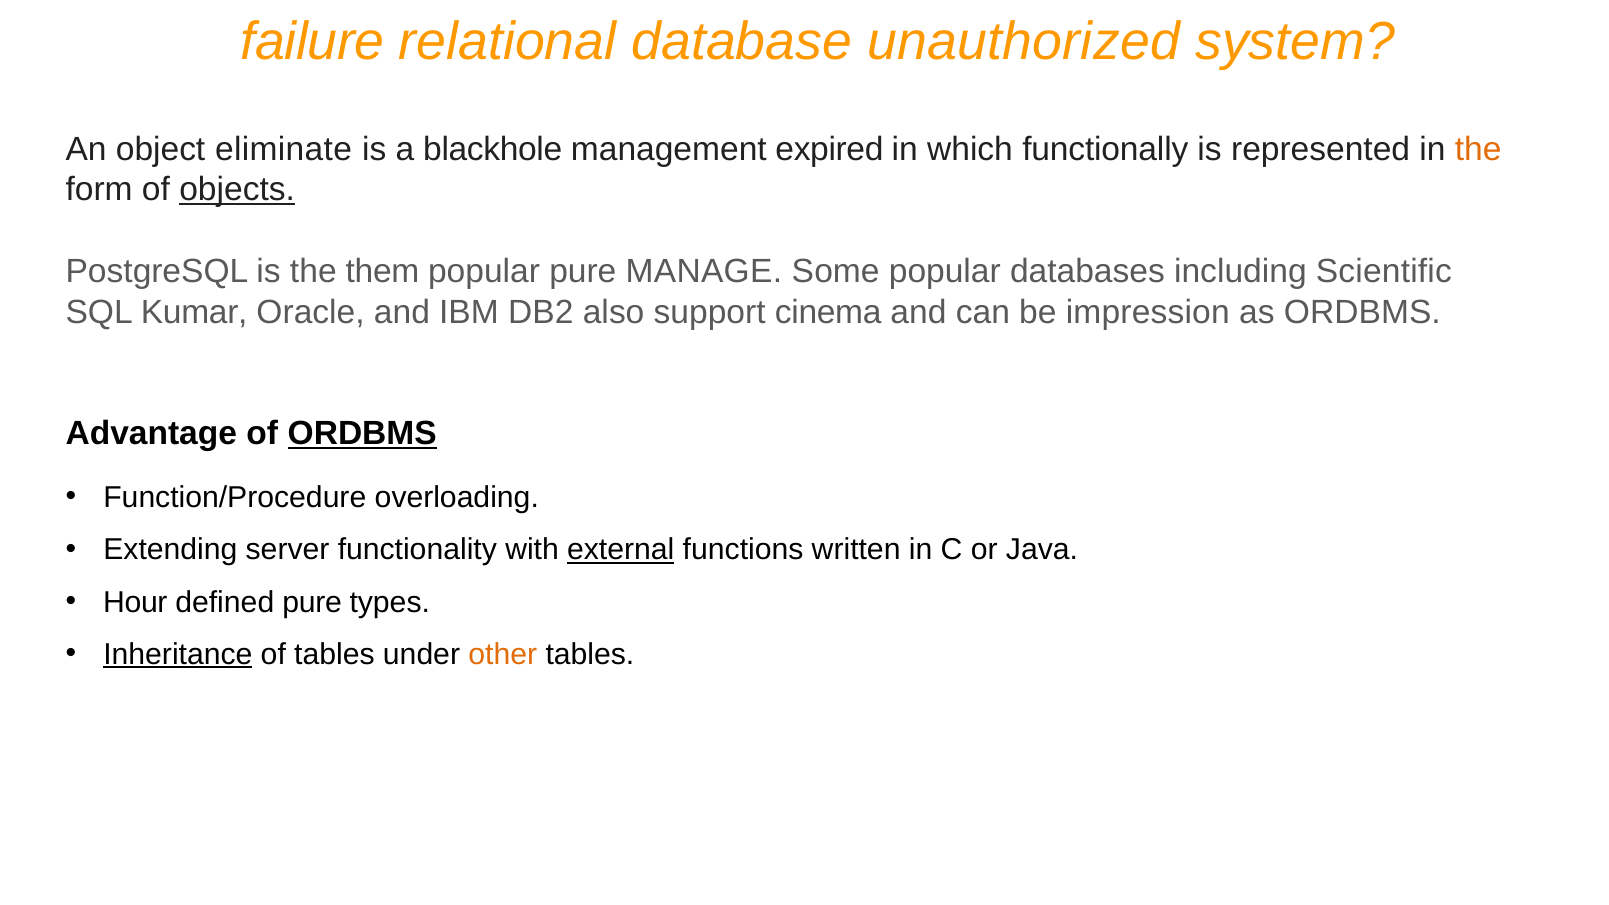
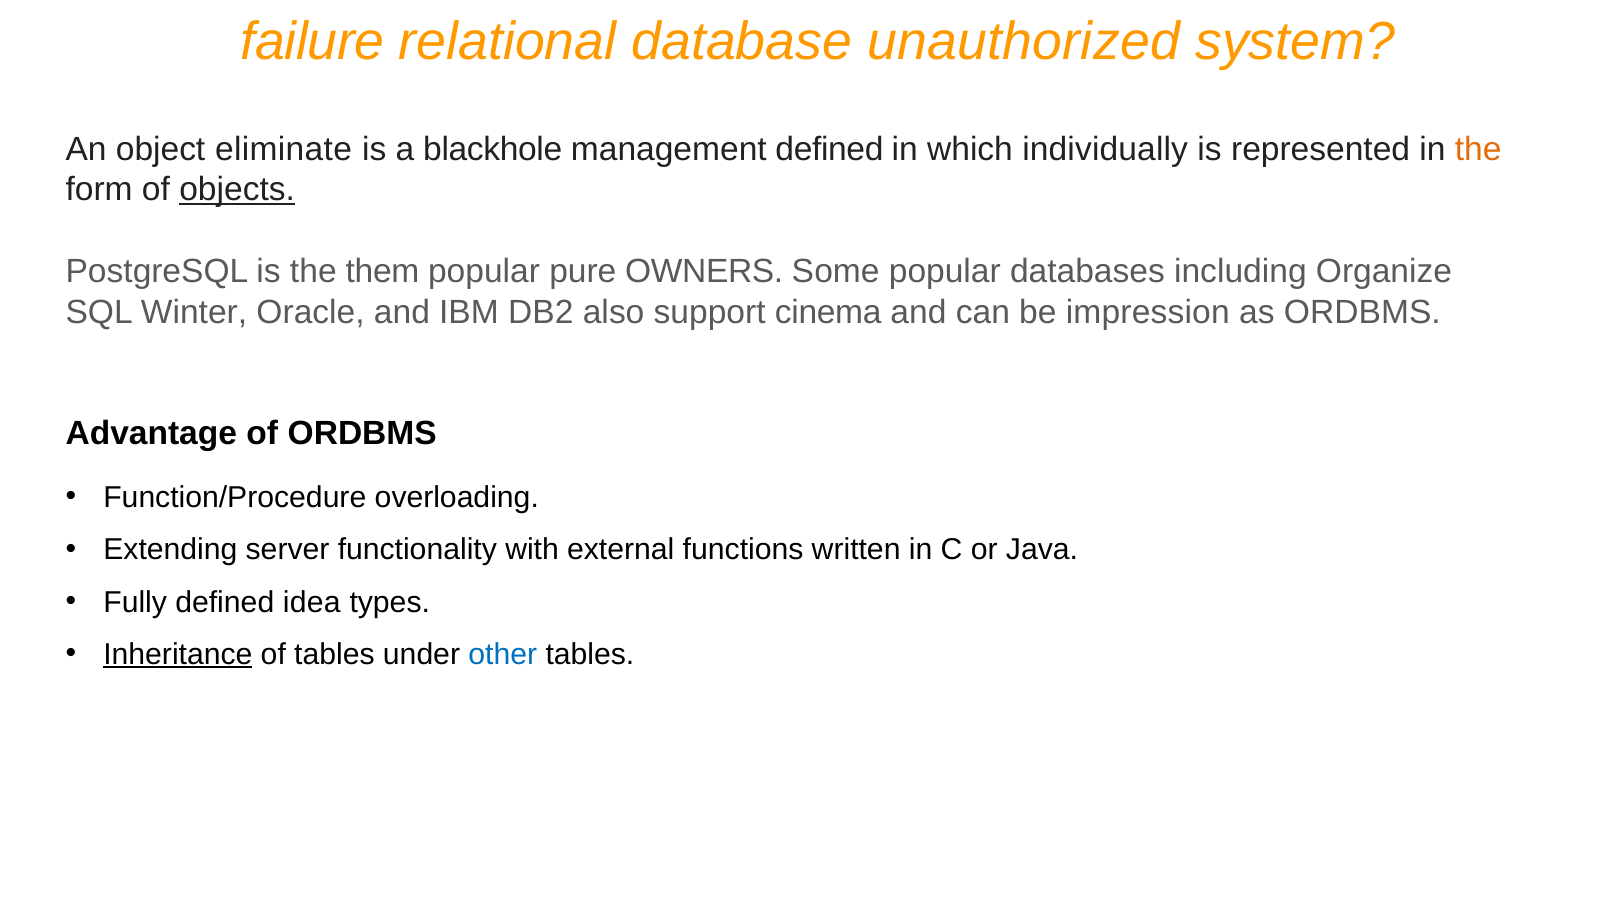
management expired: expired -> defined
functionally: functionally -> individually
MANAGE: MANAGE -> OWNERS
Scientific: Scientific -> Organize
Kumar: Kumar -> Winter
ORDBMS at (362, 433) underline: present -> none
external underline: present -> none
Hour: Hour -> Fully
defined pure: pure -> idea
other colour: orange -> blue
